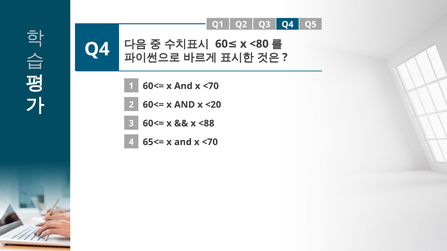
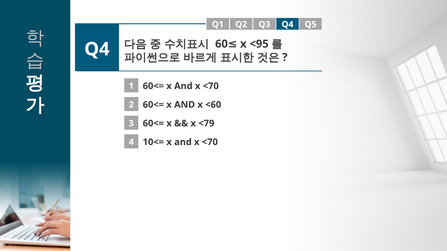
<80: <80 -> <95
<20: <20 -> <60
<88: <88 -> <79
65<=: 65<= -> 10<=
